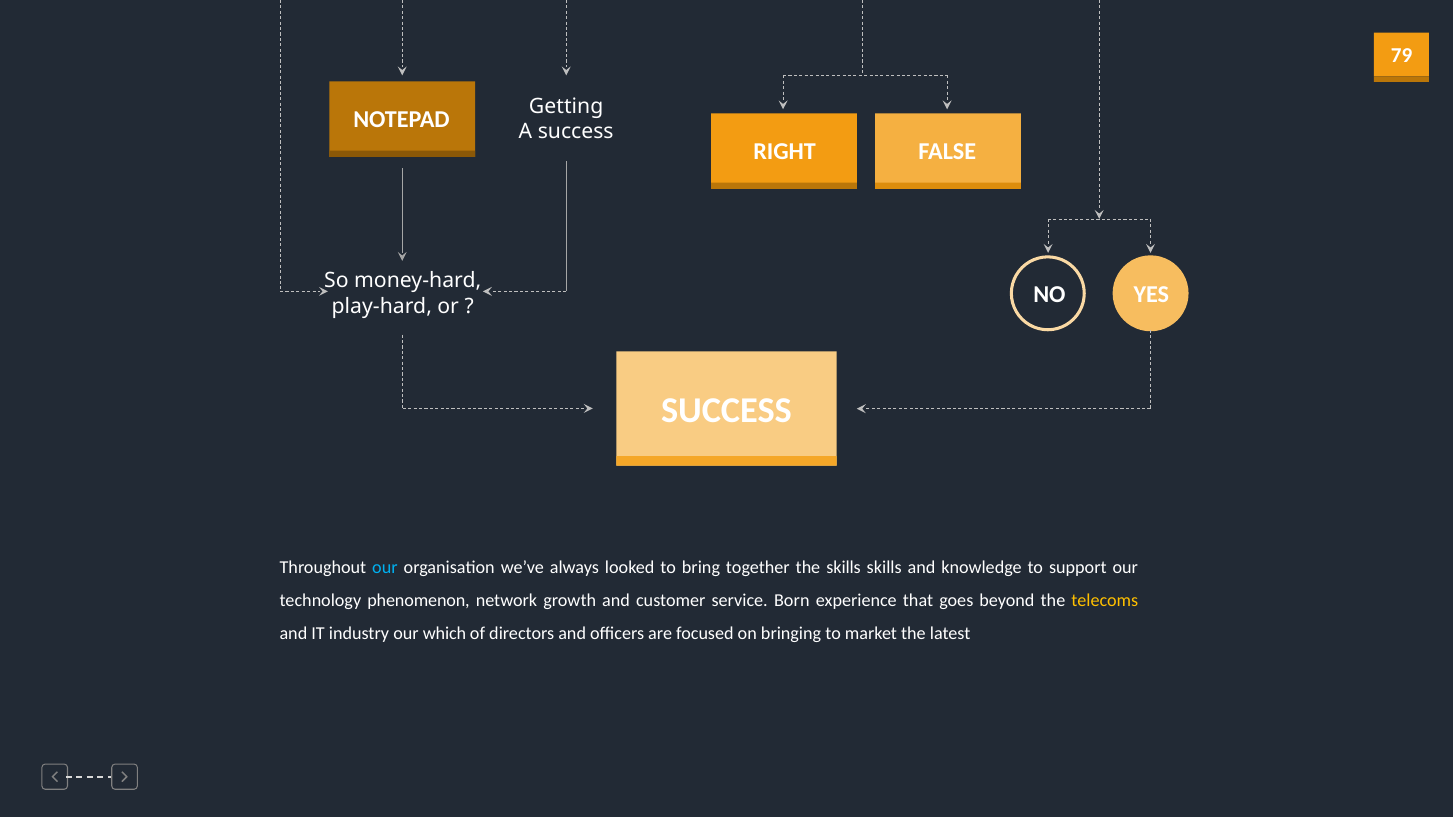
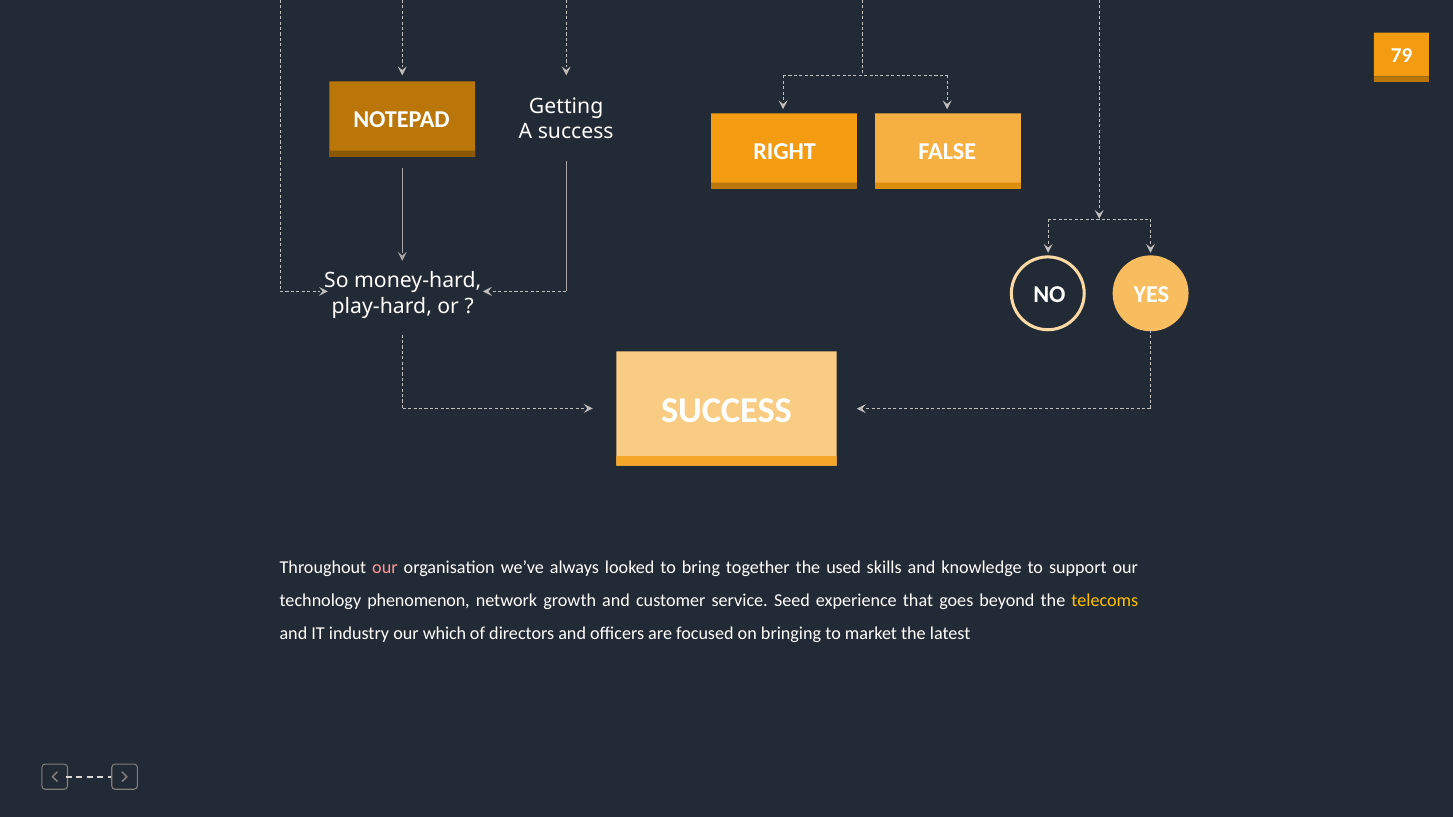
our at (385, 568) colour: light blue -> pink
the skills: skills -> used
Born: Born -> Seed
